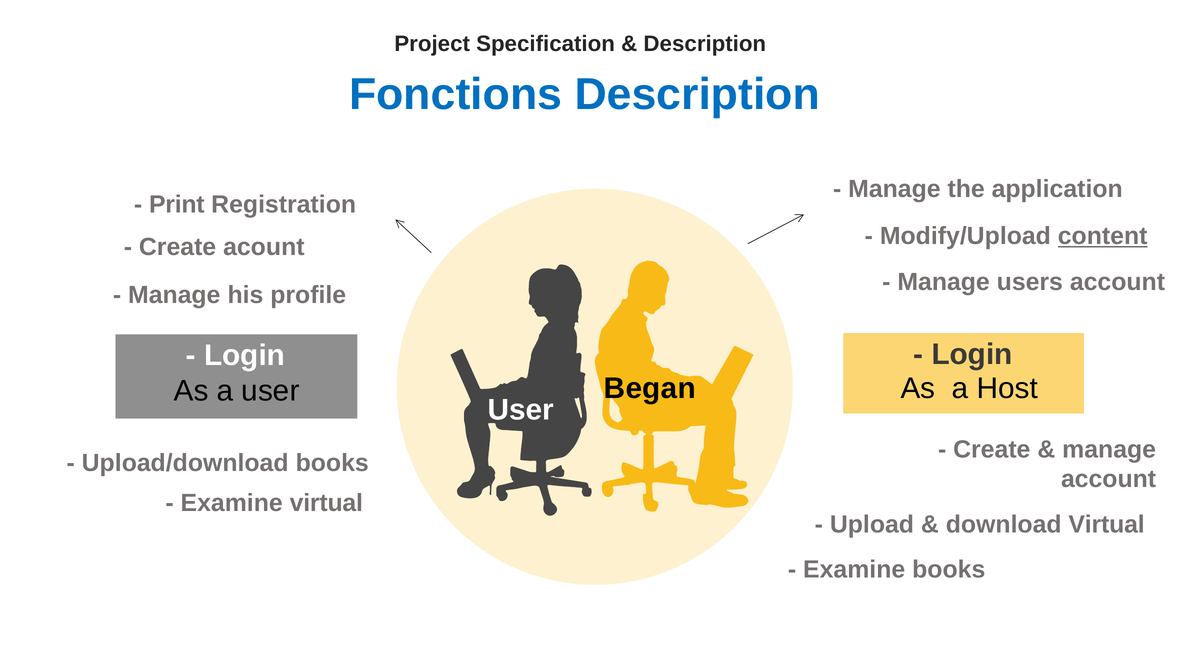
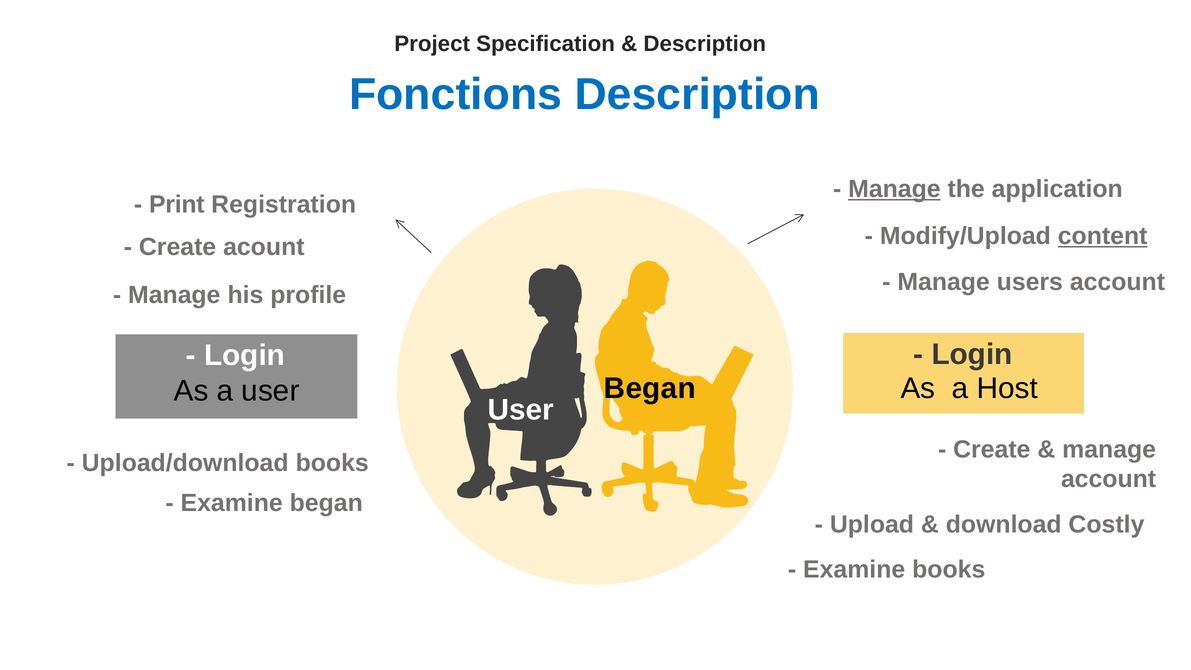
Manage at (894, 189) underline: none -> present
Examine virtual: virtual -> began
download Virtual: Virtual -> Costly
